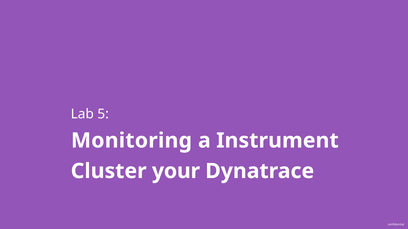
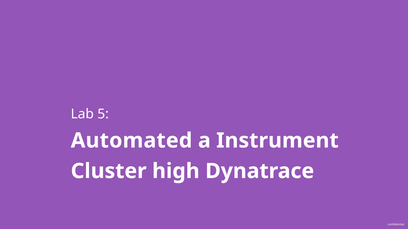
Monitoring: Monitoring -> Automated
your: your -> high
